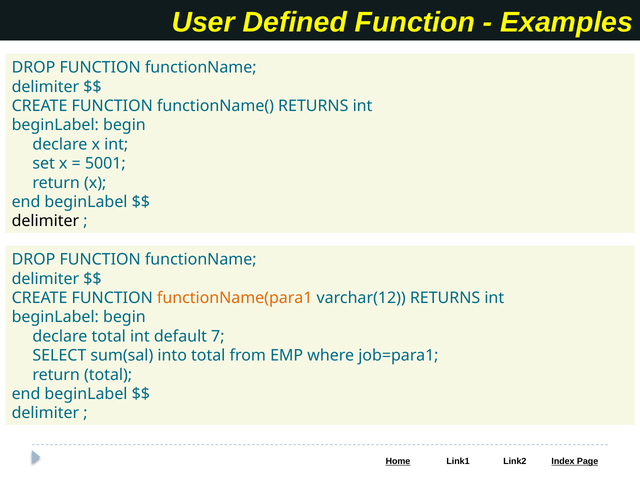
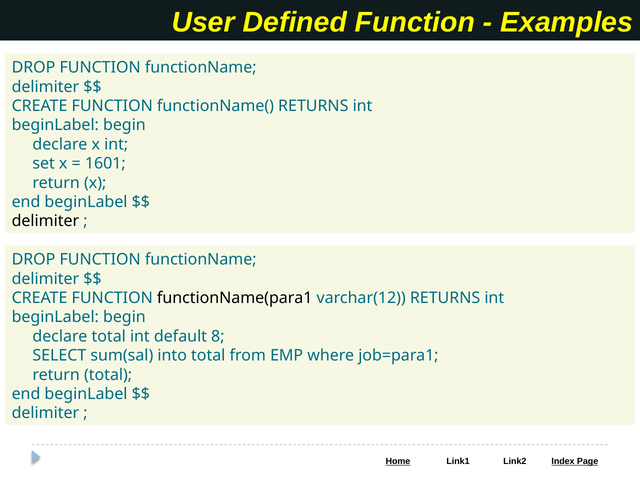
5001: 5001 -> 1601
functionName(para1 colour: orange -> black
7: 7 -> 8
